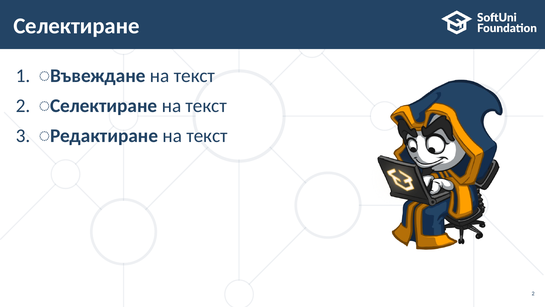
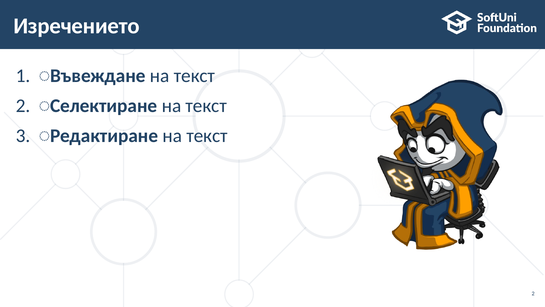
Селектиране at (76, 26): Селектиране -> Изречението
